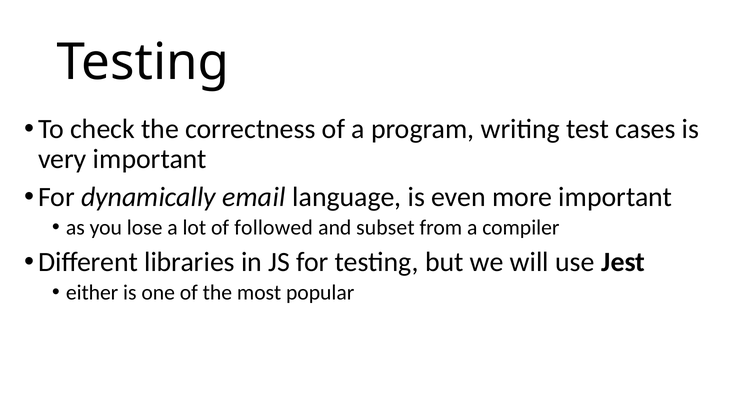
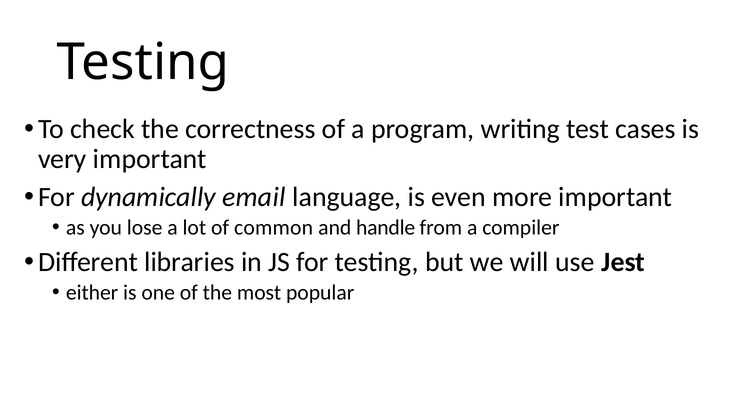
followed: followed -> common
subset: subset -> handle
